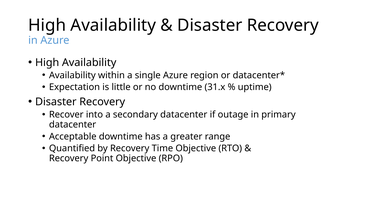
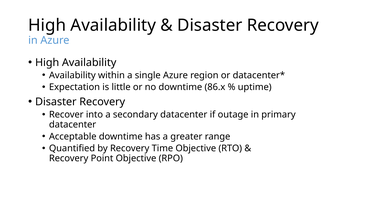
31.x: 31.x -> 86.x
